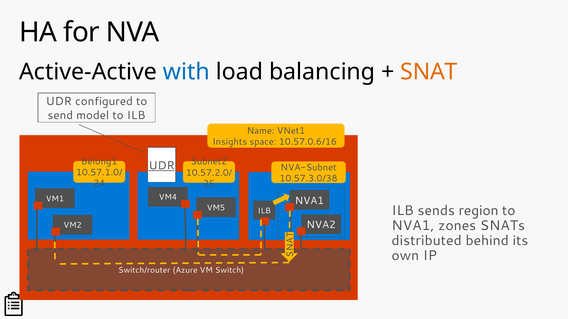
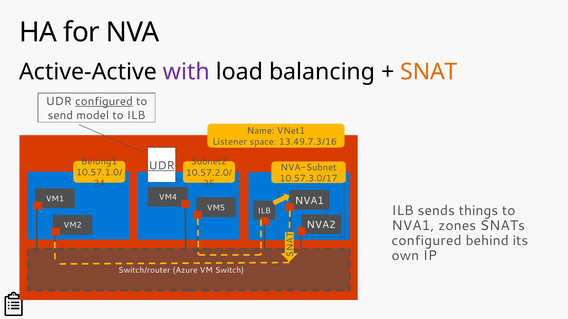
with colour: blue -> purple
configured at (104, 102) underline: none -> present
Insights: Insights -> Listener
10.57.0.6/16: 10.57.0.6/16 -> 13.49.7.3/16
10.57.3.0/38: 10.57.3.0/38 -> 10.57.3.0/17
region: region -> things
distributed at (427, 241): distributed -> configured
